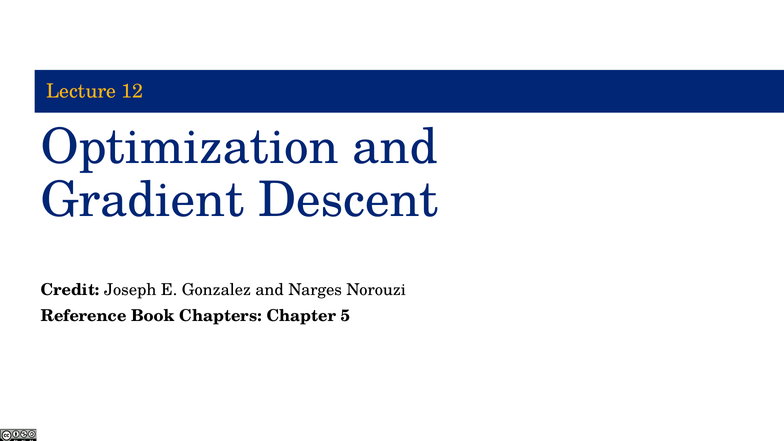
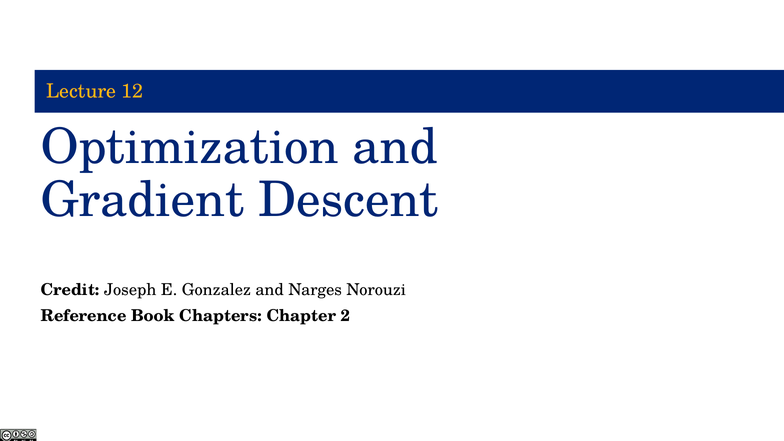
5: 5 -> 2
